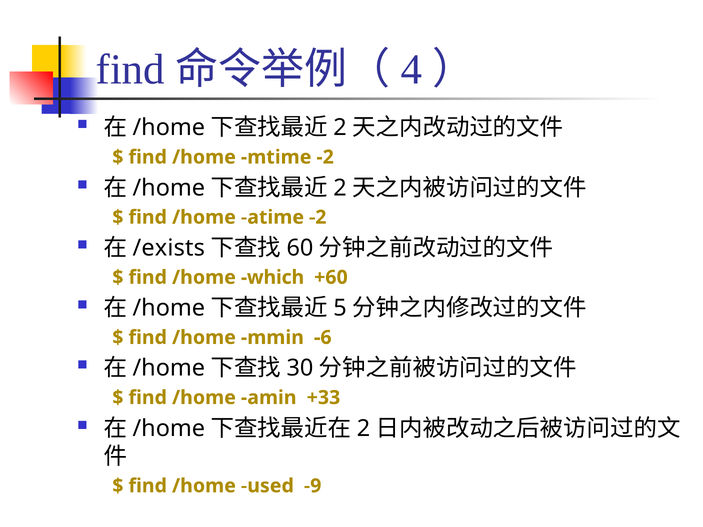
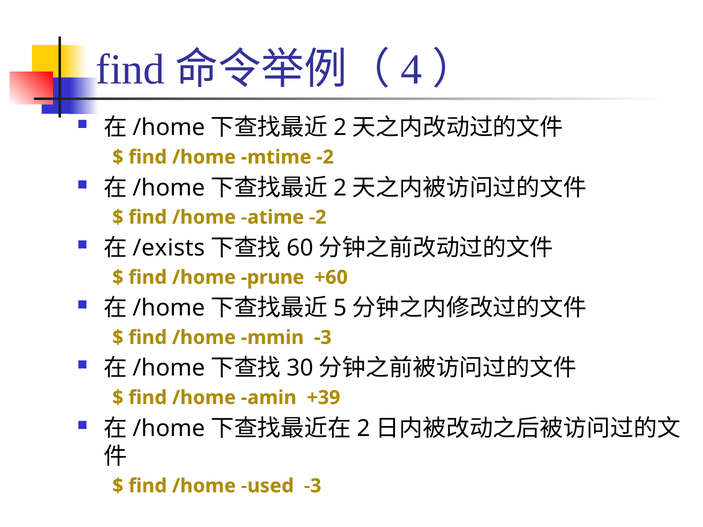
which: which -> prune
mmin -6: -6 -> -3
+33: +33 -> +39
used -9: -9 -> -3
